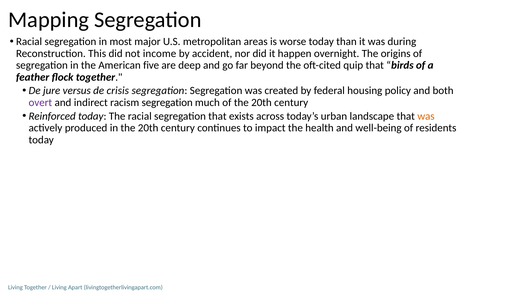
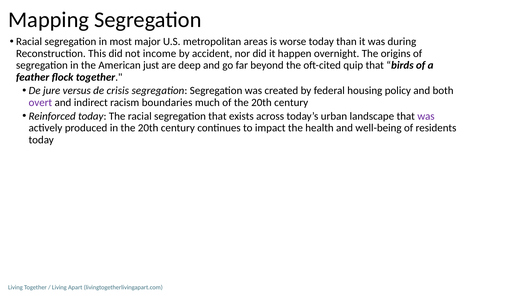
five: five -> just
racism segregation: segregation -> boundaries
was at (426, 116) colour: orange -> purple
